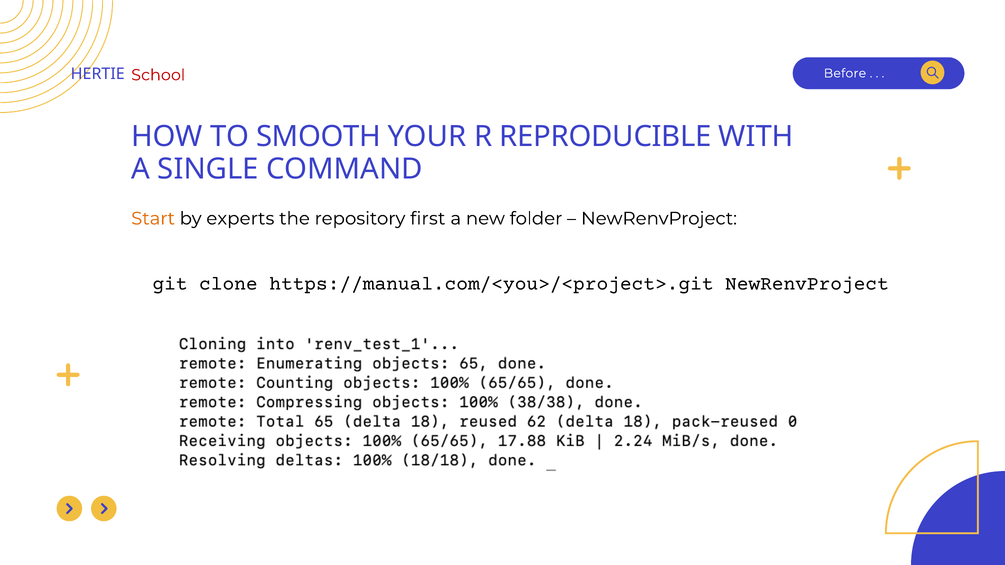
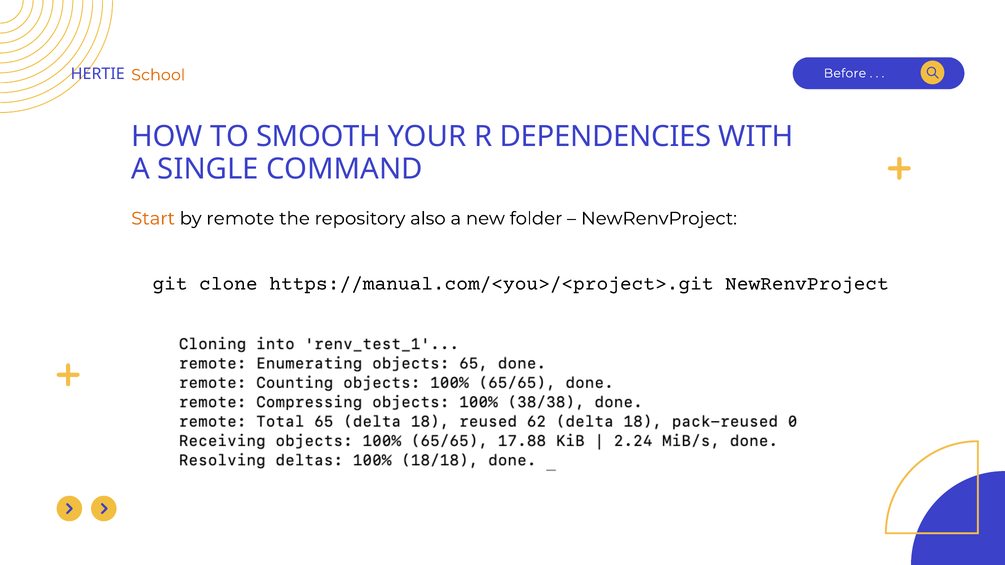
School colour: red -> orange
REPRODUCIBLE: REPRODUCIBLE -> DEPENDENCIES
experts: experts -> remote
first: first -> also
